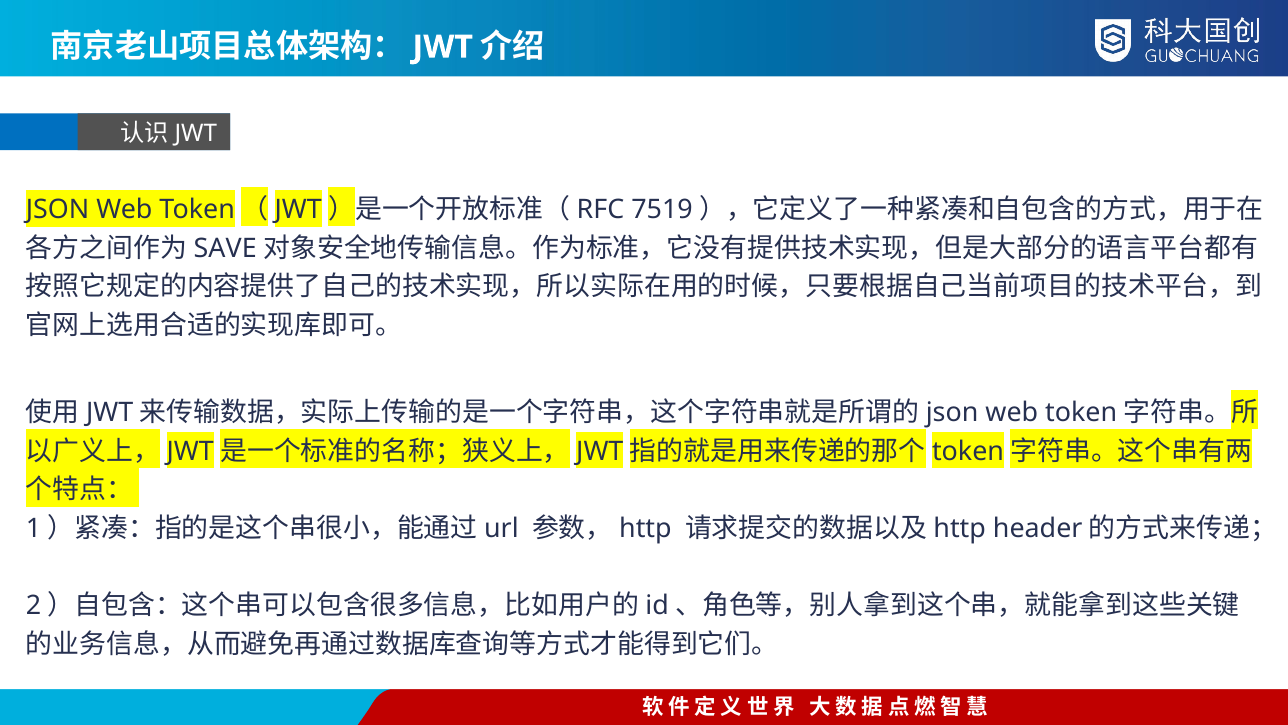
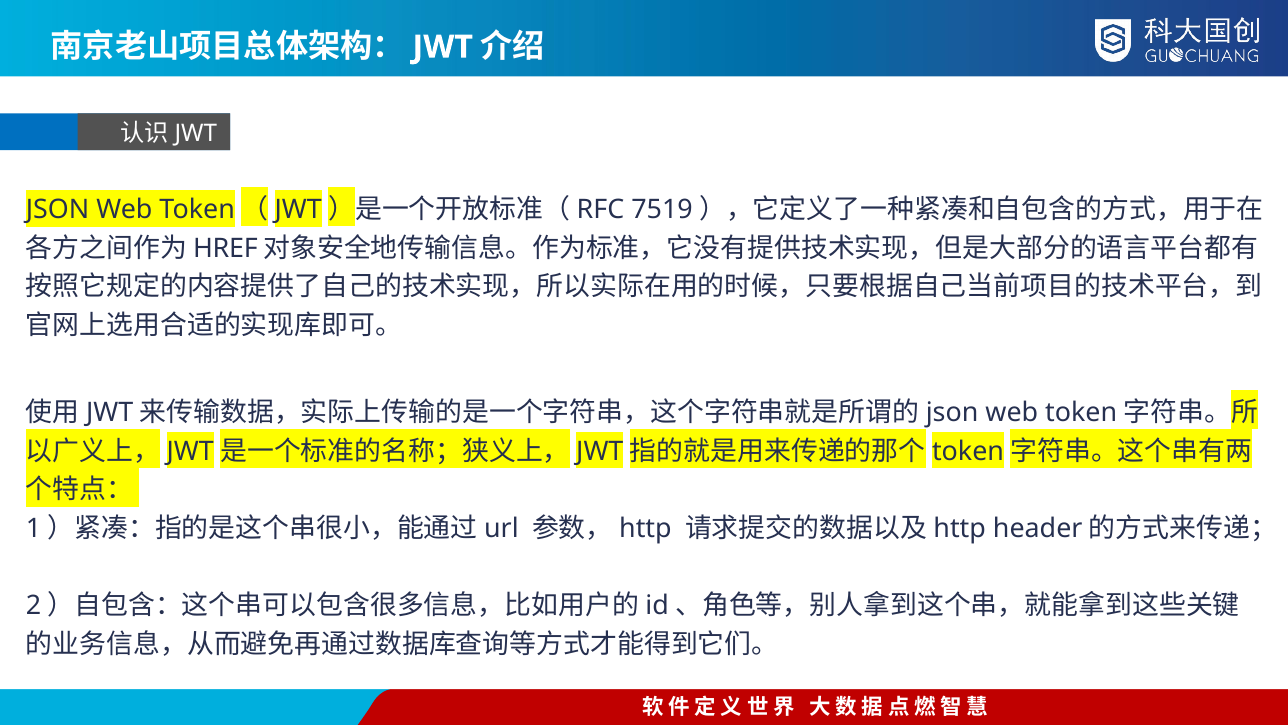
SAVE: SAVE -> HREF
